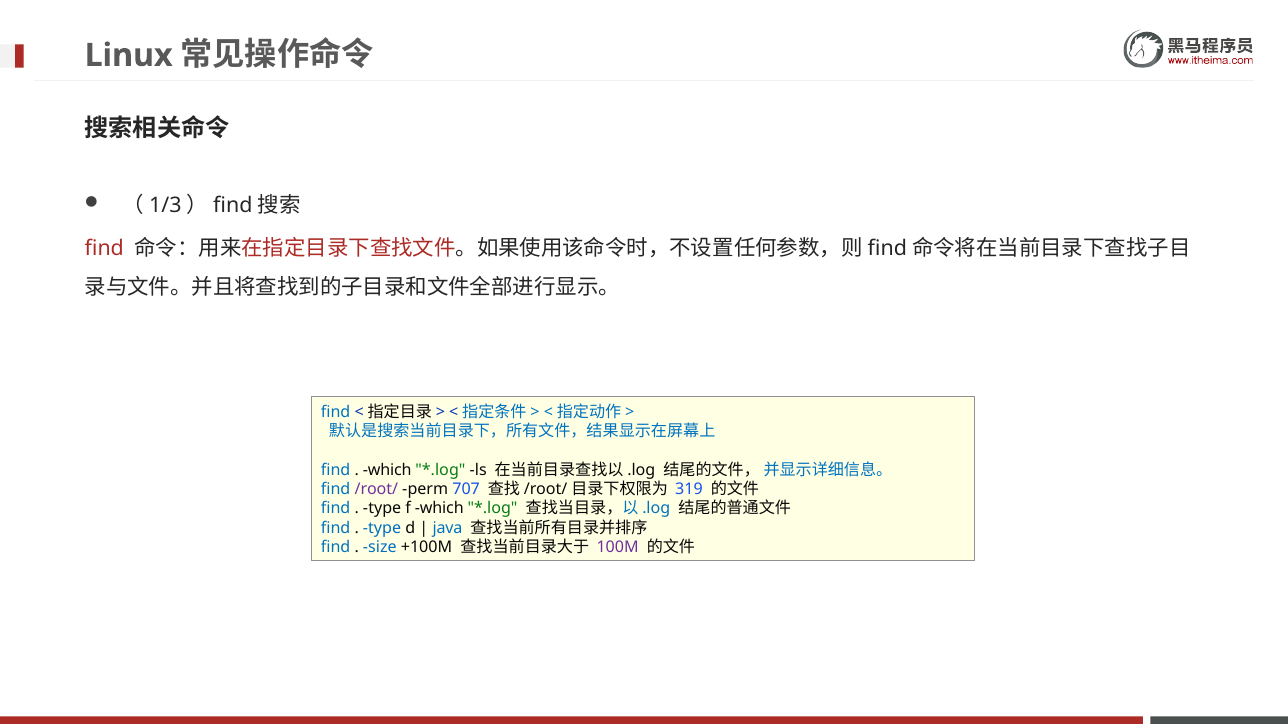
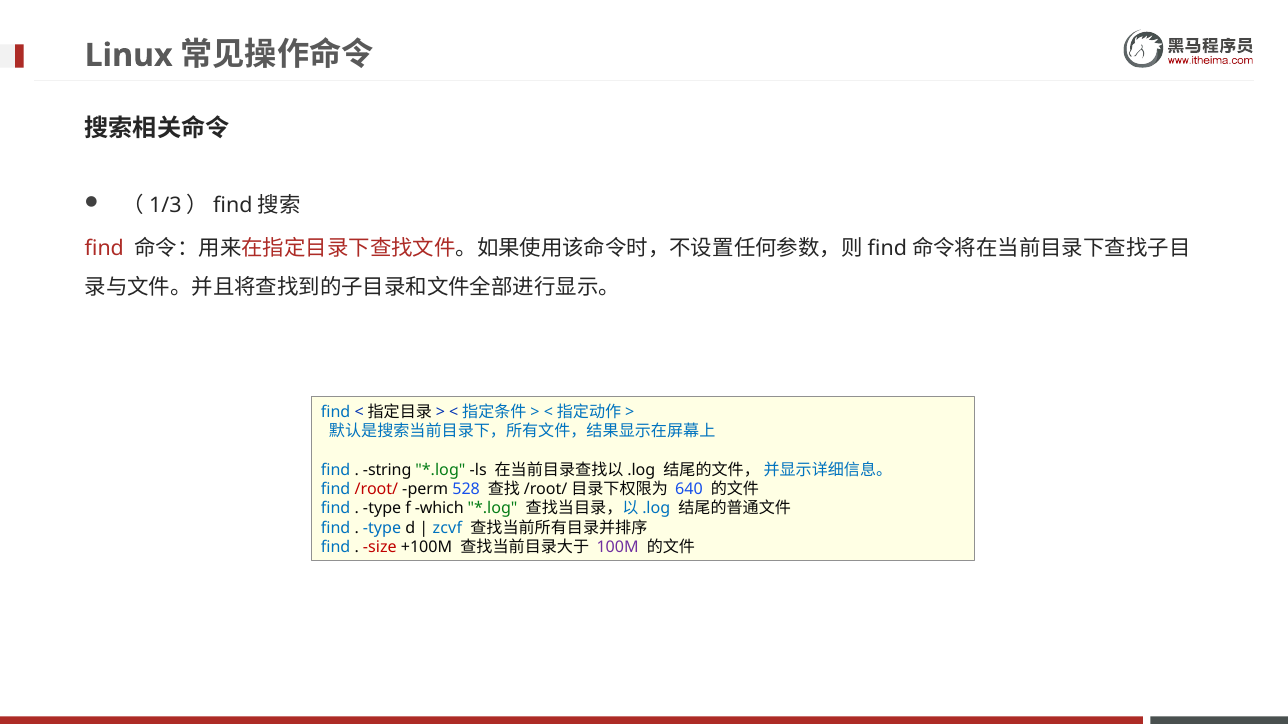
which at (387, 470): which -> string
/root/ colour: purple -> red
707: 707 -> 528
319: 319 -> 640
java: java -> zcvf
size colour: blue -> red
